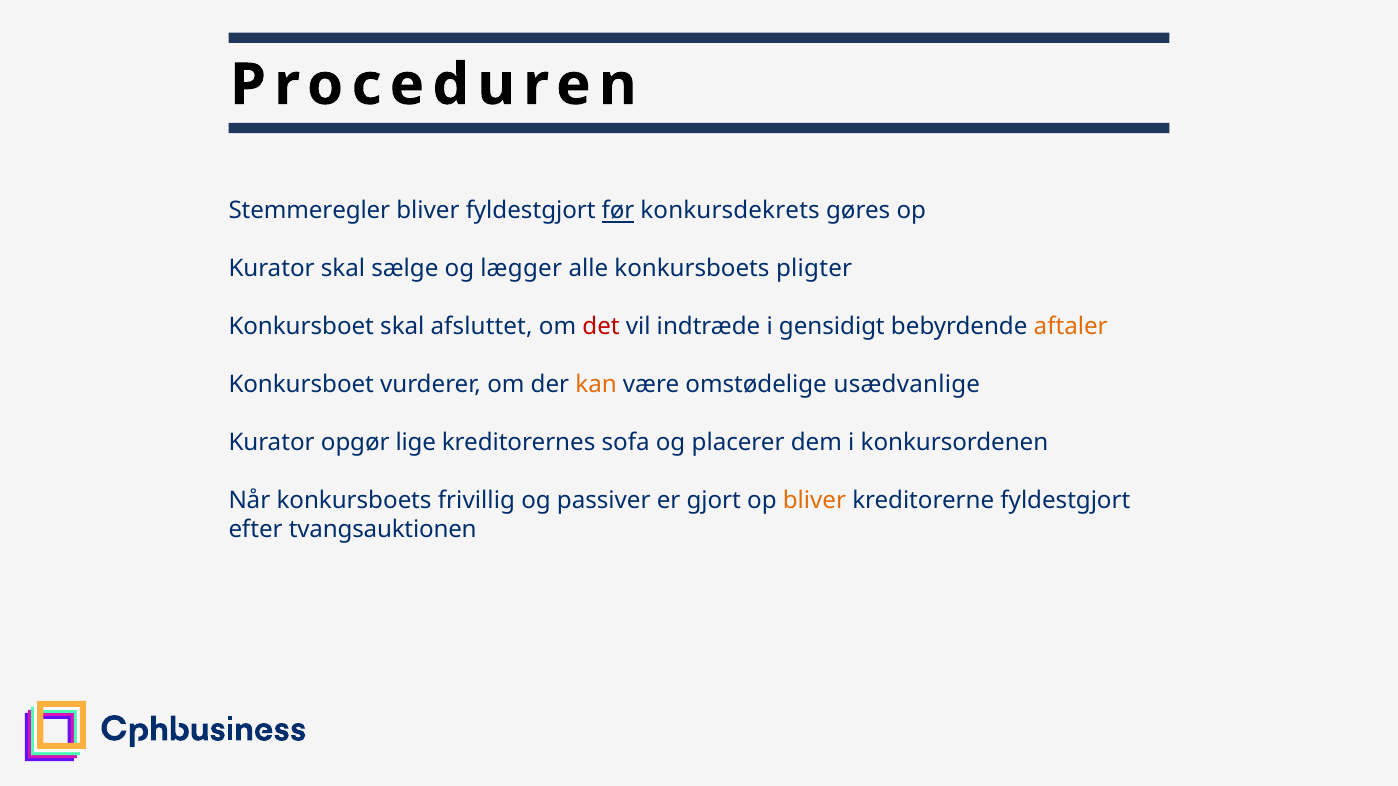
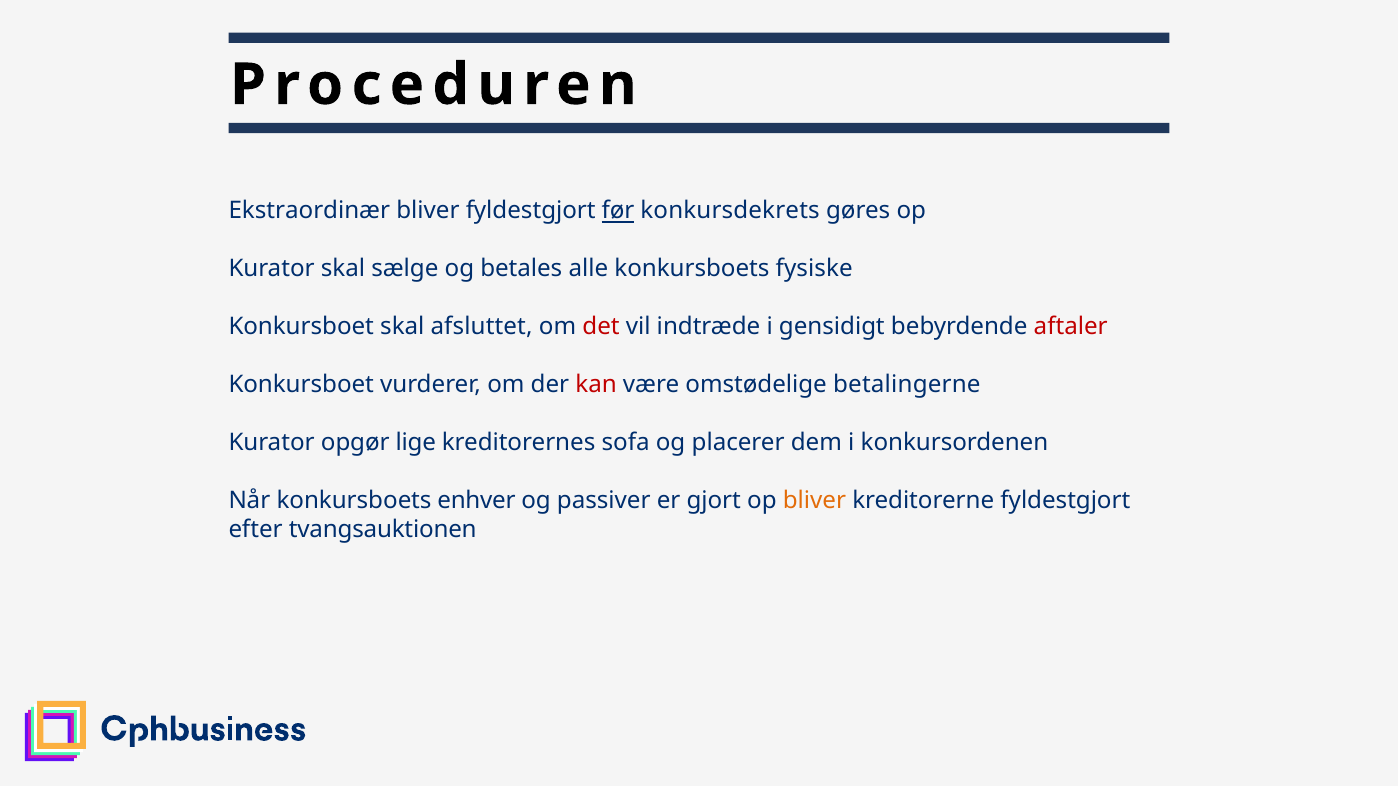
Stemmeregler: Stemmeregler -> Ekstraordinær
lægger: lægger -> betales
pligter: pligter -> fysiske
aftaler colour: orange -> red
kan colour: orange -> red
usædvanlige: usædvanlige -> betalingerne
frivillig: frivillig -> enhver
